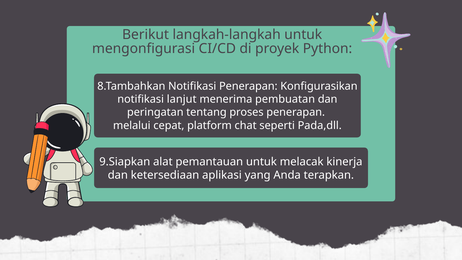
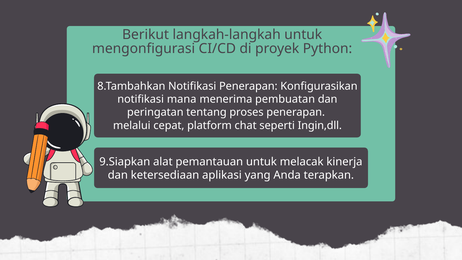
lanjut: lanjut -> mana
Pada,dll: Pada,dll -> Ingin,dll
